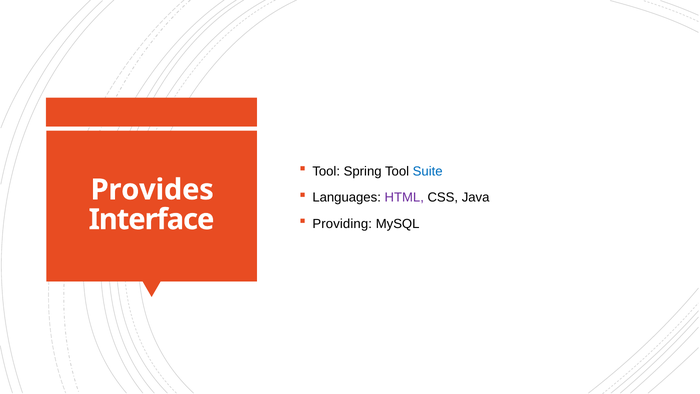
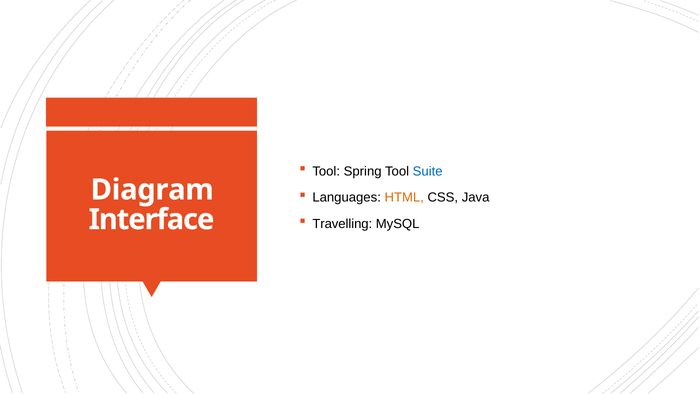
Provides: Provides -> Diagram
HTML colour: purple -> orange
Providing: Providing -> Travelling
